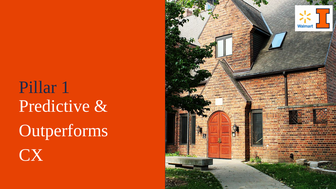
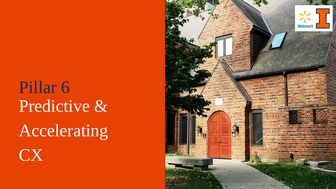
1: 1 -> 6
Outperforms: Outperforms -> Accelerating
